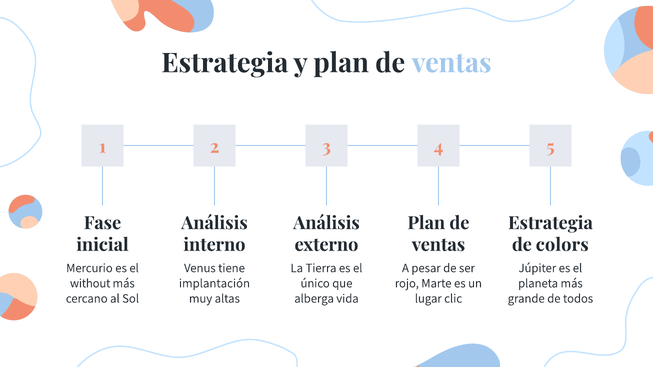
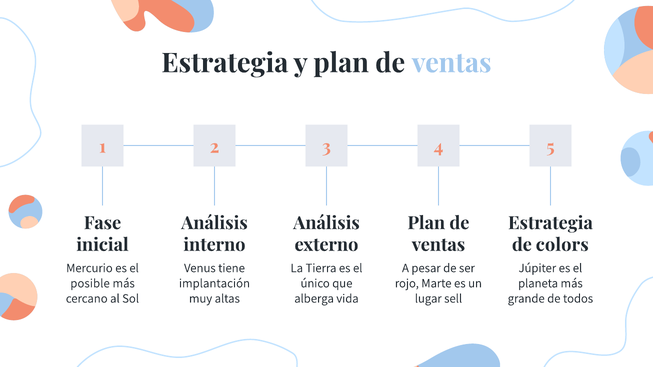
without: without -> posible
clic: clic -> sell
